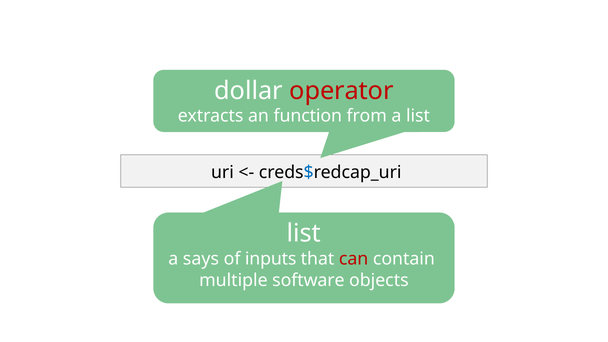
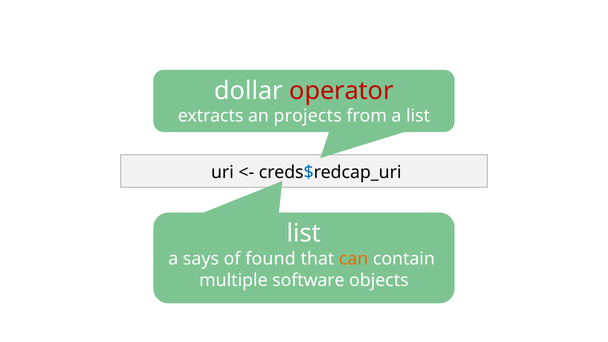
function: function -> projects
inputs: inputs -> found
can colour: red -> orange
